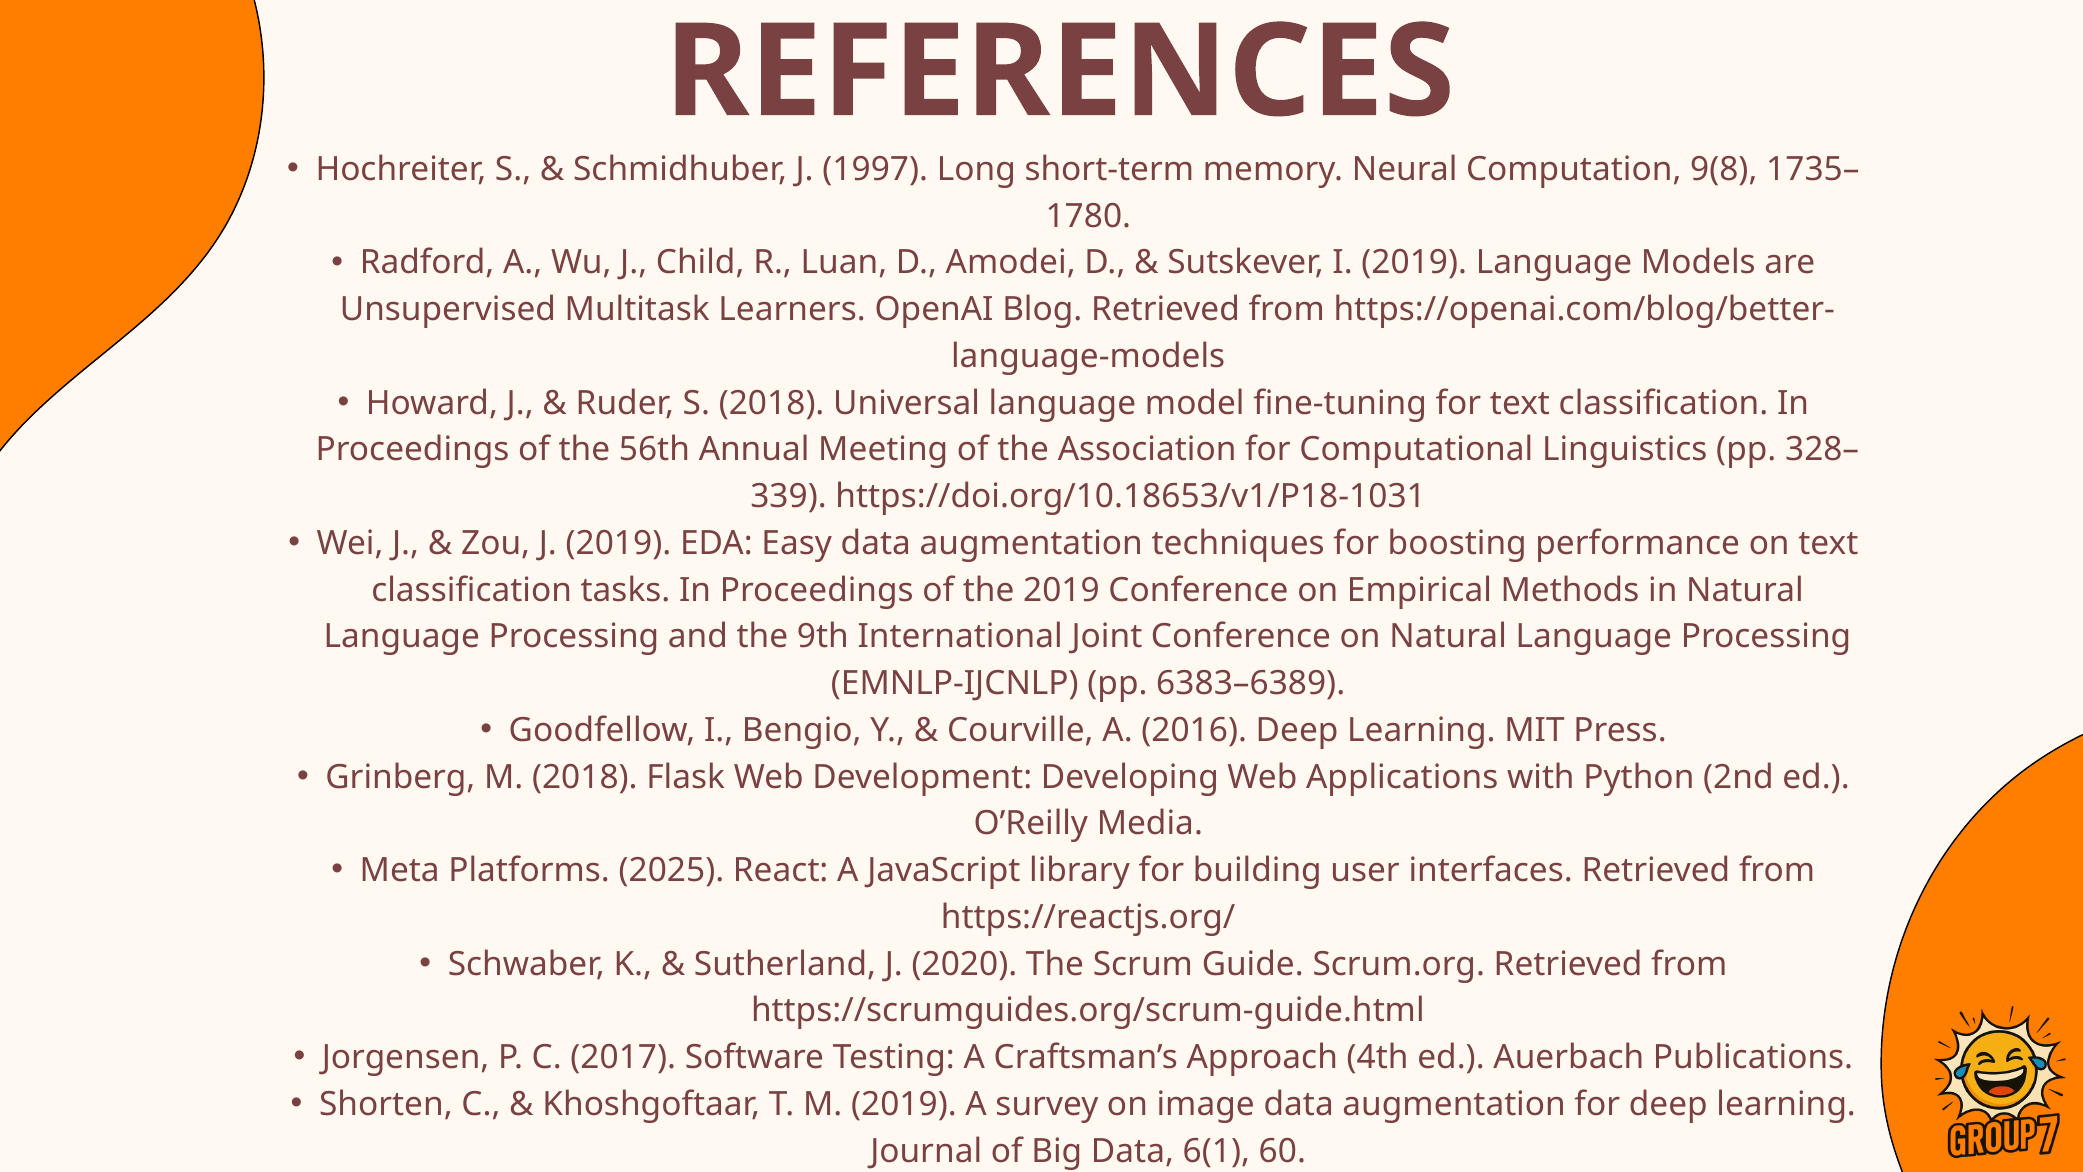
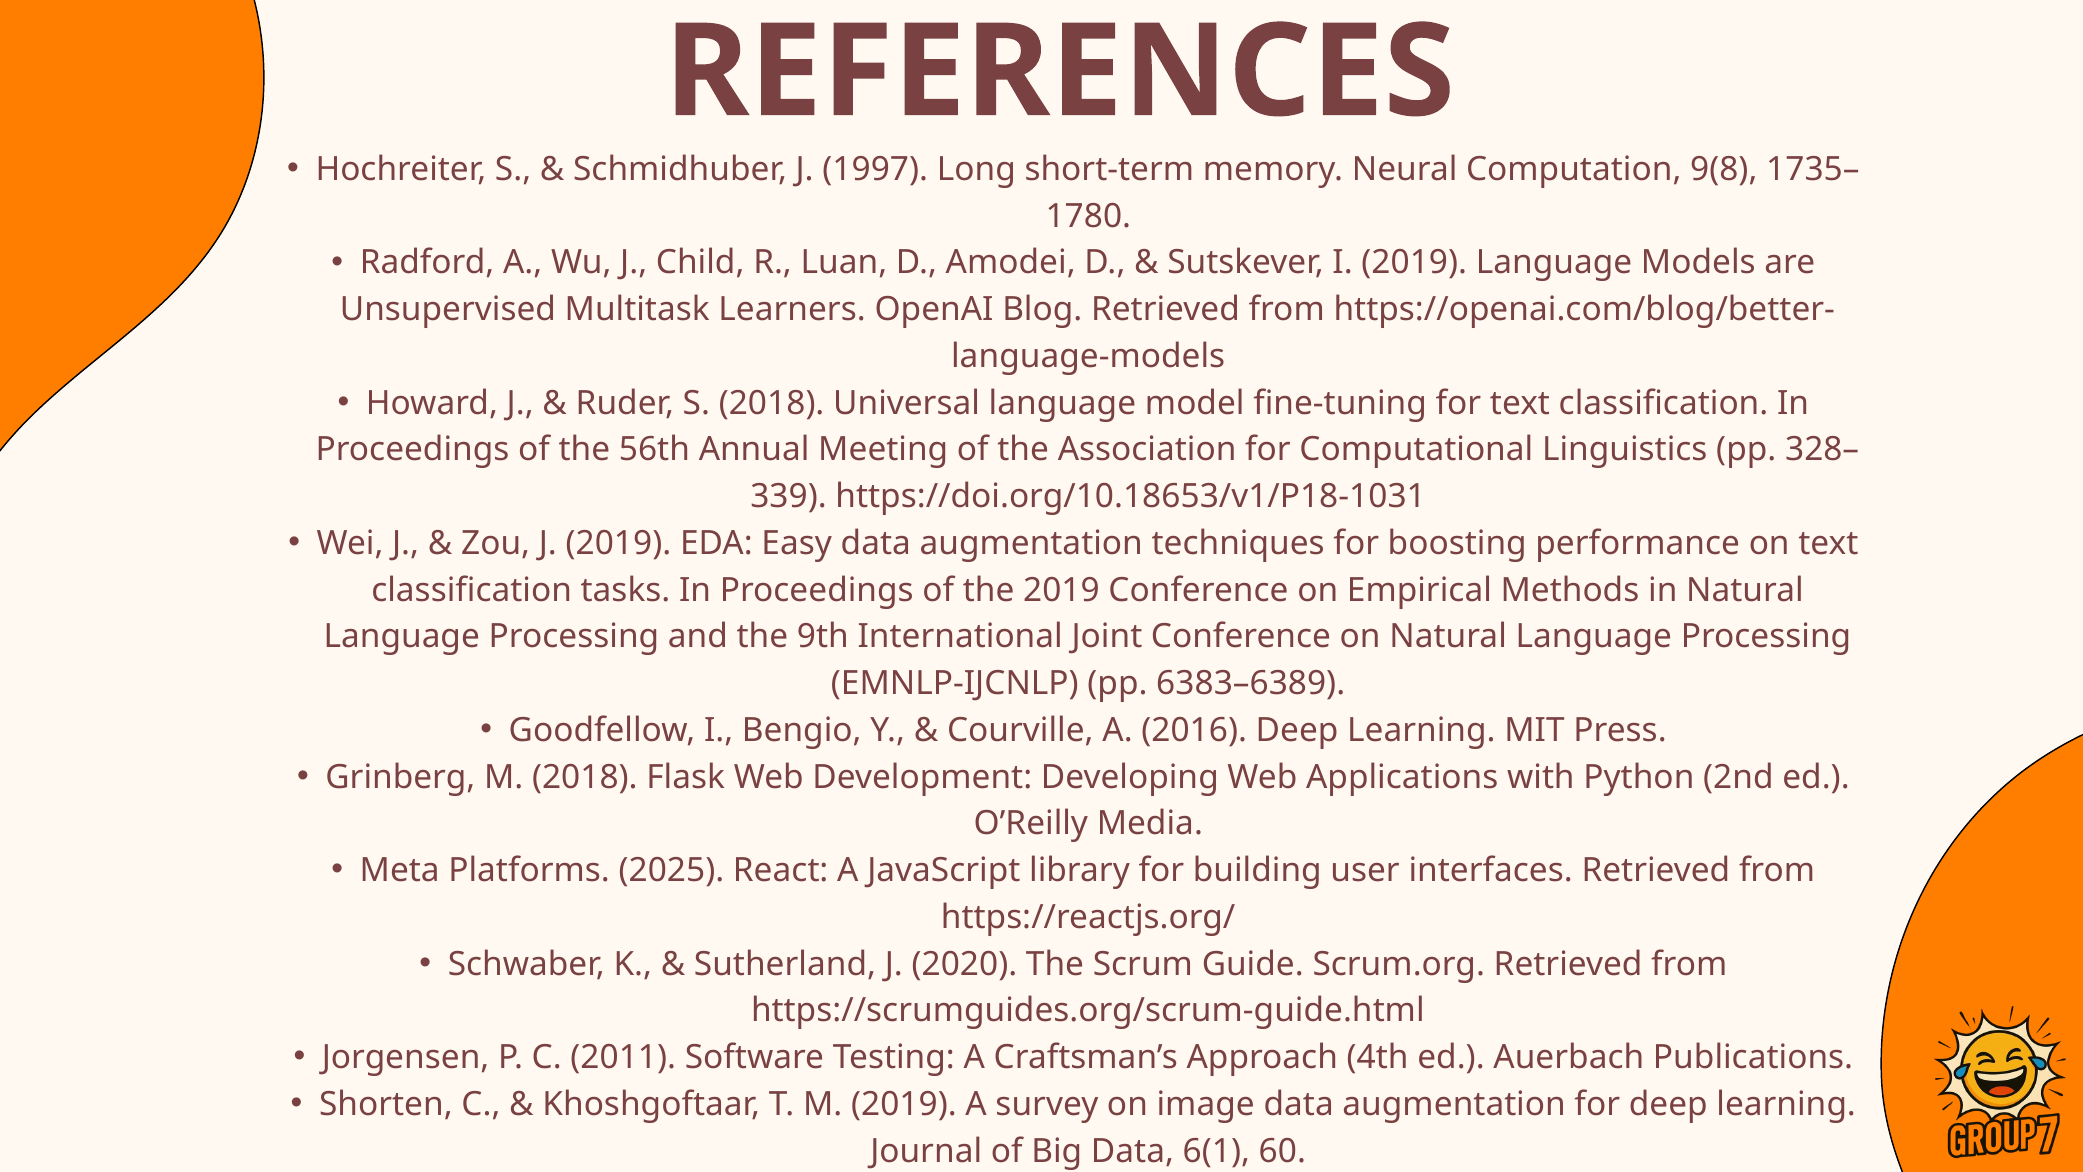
2017: 2017 -> 2011
